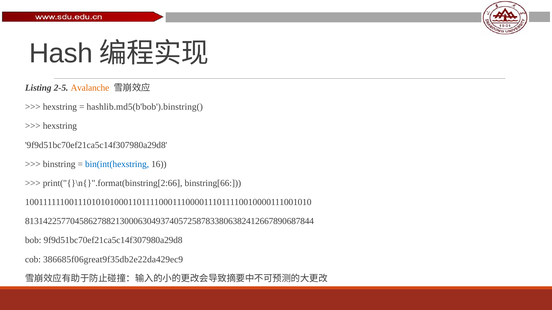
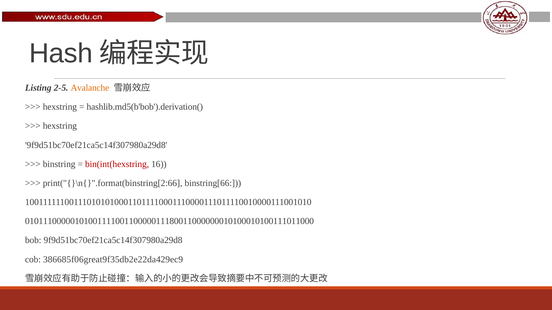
hashlib.md5(b'bob').binstring(: hashlib.md5(b'bob').binstring( -> hashlib.md5(b'bob').derivation(
bin(int(hexstring colour: blue -> red
8131422577045862788213000630493740572587833806382412667890687844: 8131422577045862788213000630493740572587833806382412667890687844 -> 0101110000010100111100110000011180011000000010100010100111011000
